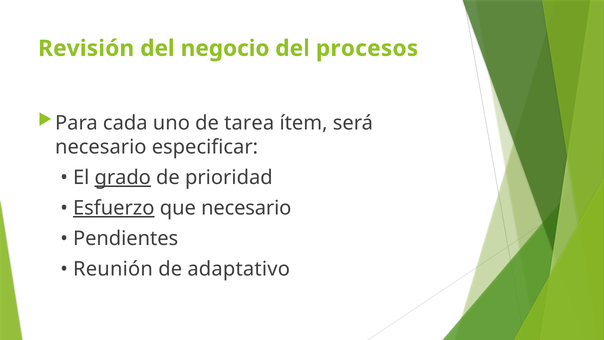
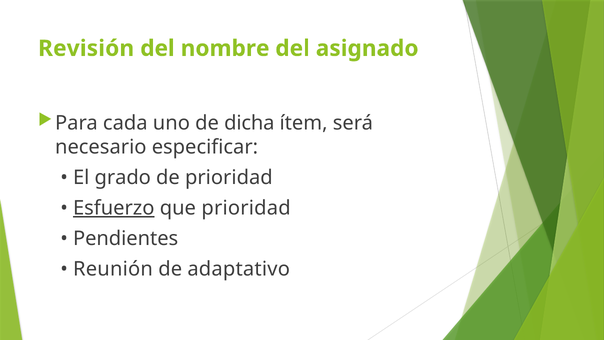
negocio: negocio -> nombre
procesos: procesos -> asignado
tarea: tarea -> dicha
grado underline: present -> none
que necesario: necesario -> prioridad
